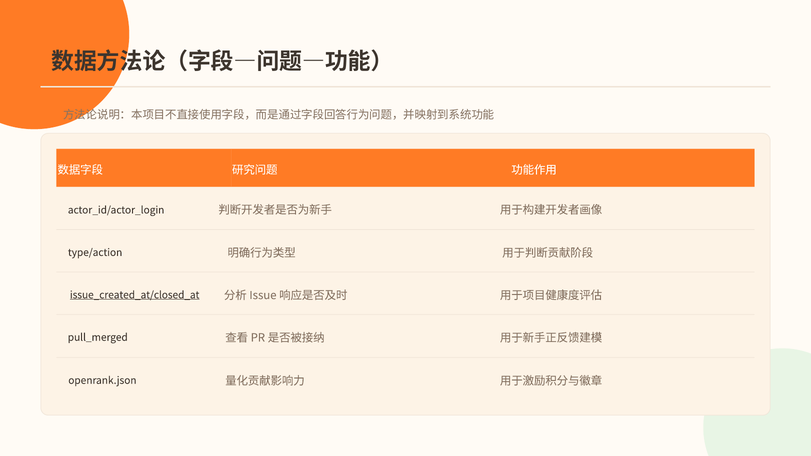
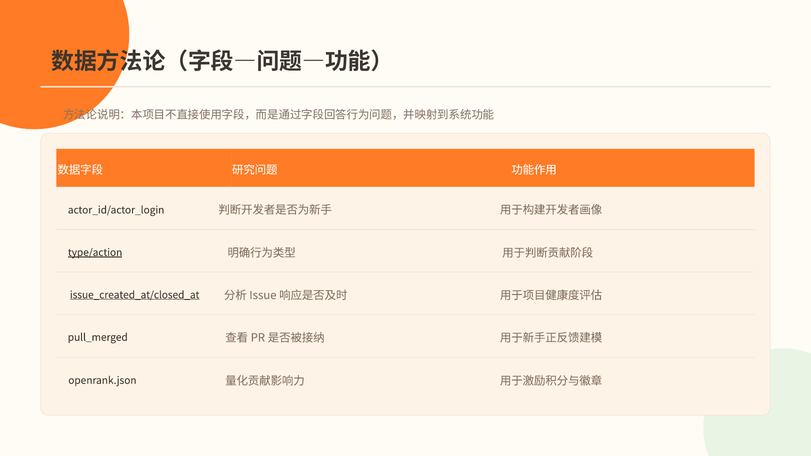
type/action underline: none -> present
